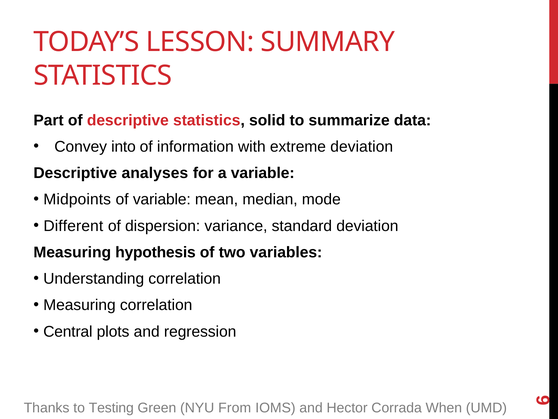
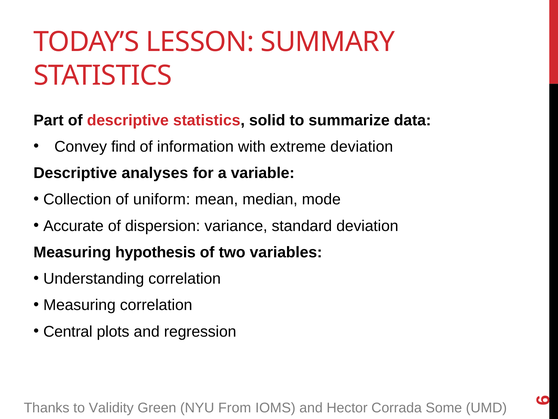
into: into -> find
Midpoints: Midpoints -> Collection
of variable: variable -> uniform
Different: Different -> Accurate
Testing: Testing -> Validity
When: When -> Some
